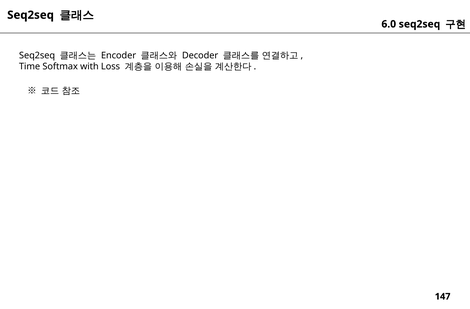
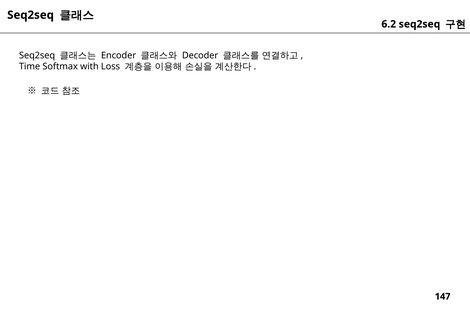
6.0: 6.0 -> 6.2
